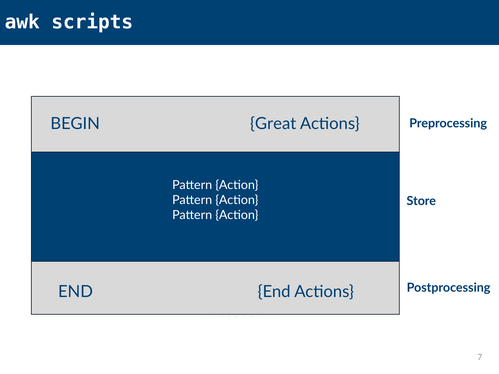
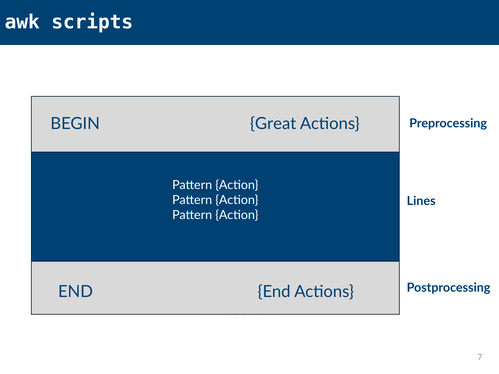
Store: Store -> Lines
